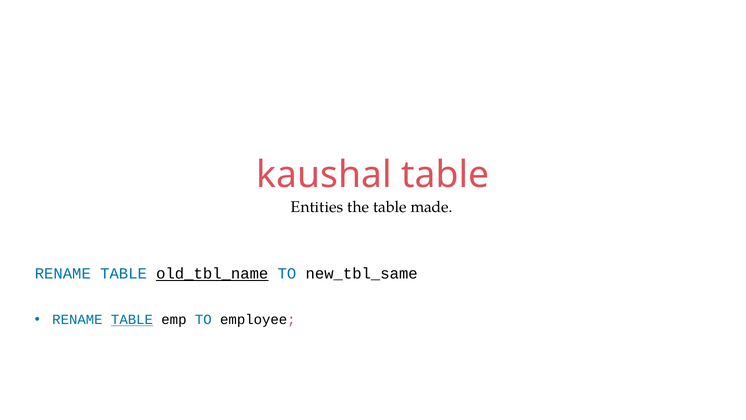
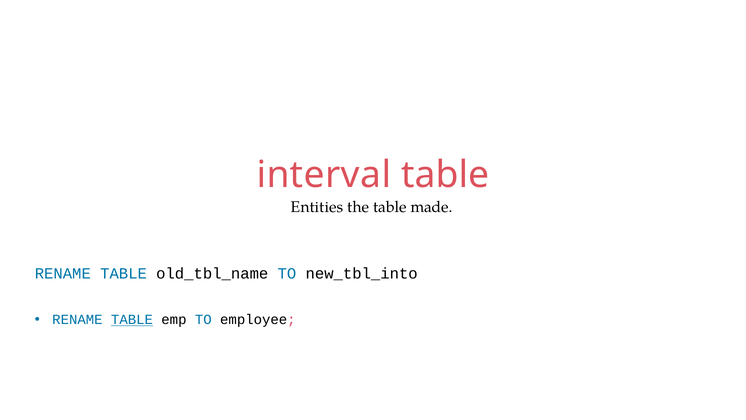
kaushal: kaushal -> interval
old_tbl_name underline: present -> none
new_tbl_same: new_tbl_same -> new_tbl_into
